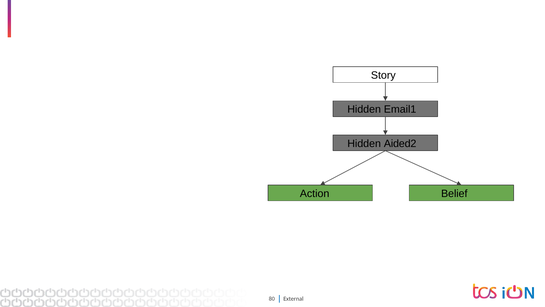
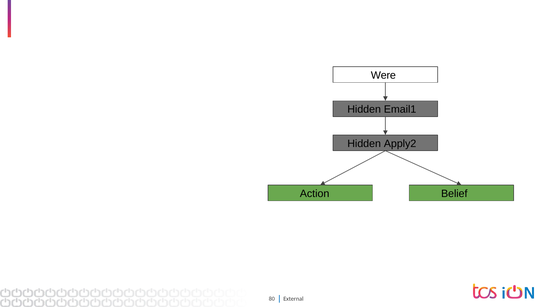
Story: Story -> Were
Aided2: Aided2 -> Apply2
